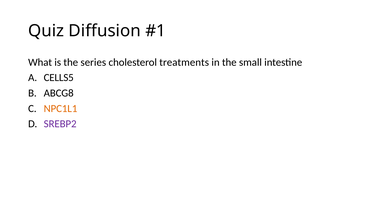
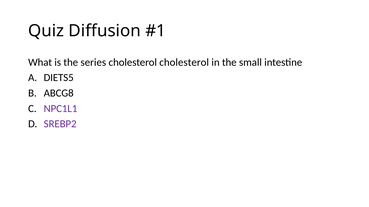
cholesterol treatments: treatments -> cholesterol
CELLS5: CELLS5 -> DIETS5
NPC1L1 colour: orange -> purple
